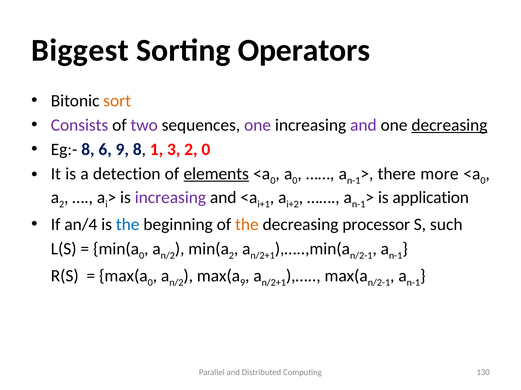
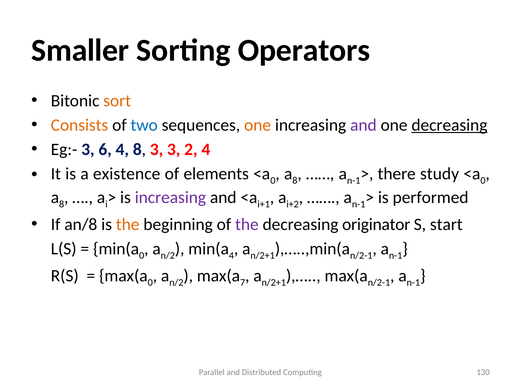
Biggest: Biggest -> Smaller
Consists colour: purple -> orange
two colour: purple -> blue
one at (258, 125) colour: purple -> orange
Eg:- 8: 8 -> 3
6 9: 9 -> 4
8 1: 1 -> 3
2 0: 0 -> 4
detection: detection -> existence
elements underline: present -> none
0 at (295, 181): 0 -> 8
more: more -> study
2 at (62, 204): 2 -> 8
application: application -> performed
an/4: an/4 -> an/8
the at (128, 225) colour: blue -> orange
the at (247, 225) colour: orange -> purple
processor: processor -> originator
such: such -> start
2 at (231, 256): 2 -> 4
9 at (243, 283): 9 -> 7
